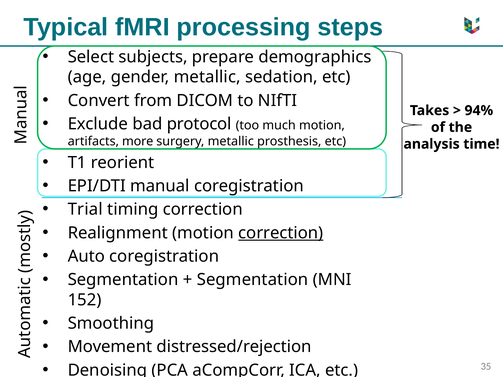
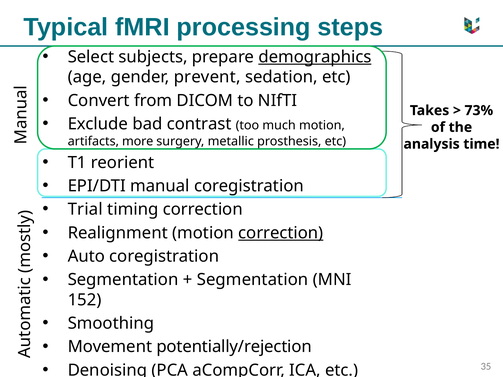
demographics underline: none -> present
gender metallic: metallic -> prevent
94%: 94% -> 73%
protocol: protocol -> contrast
distressed/rejection: distressed/rejection -> potentially/rejection
